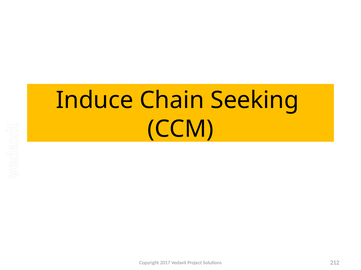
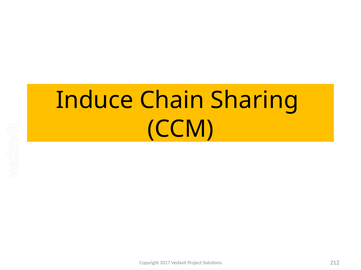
Seeking: Seeking -> Sharing
